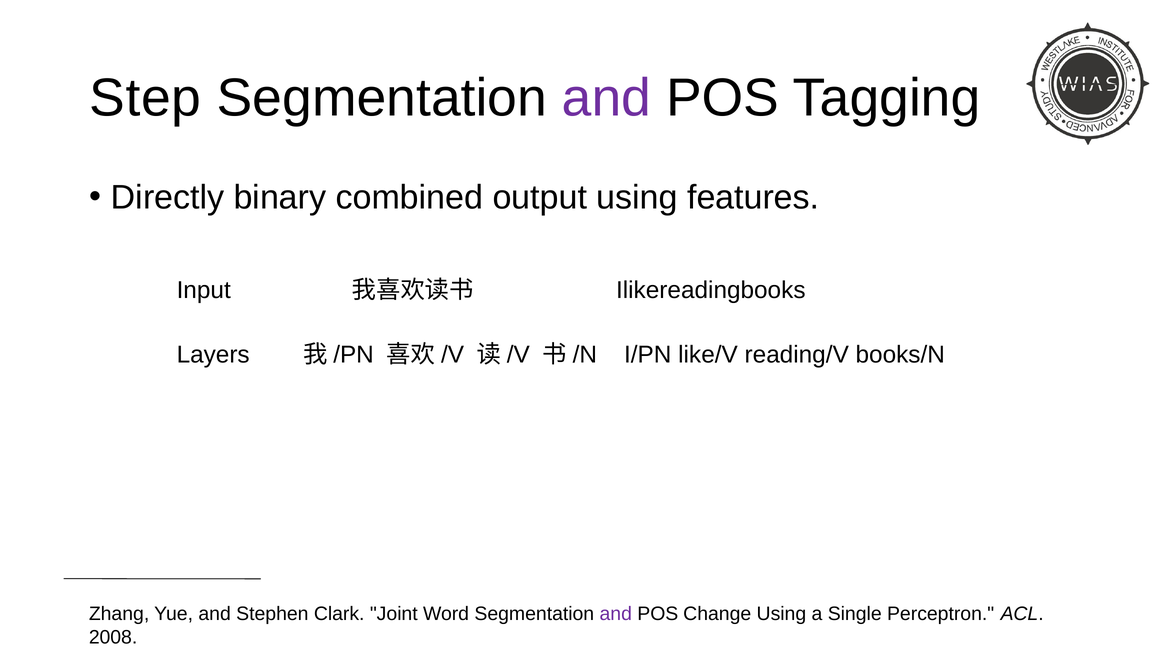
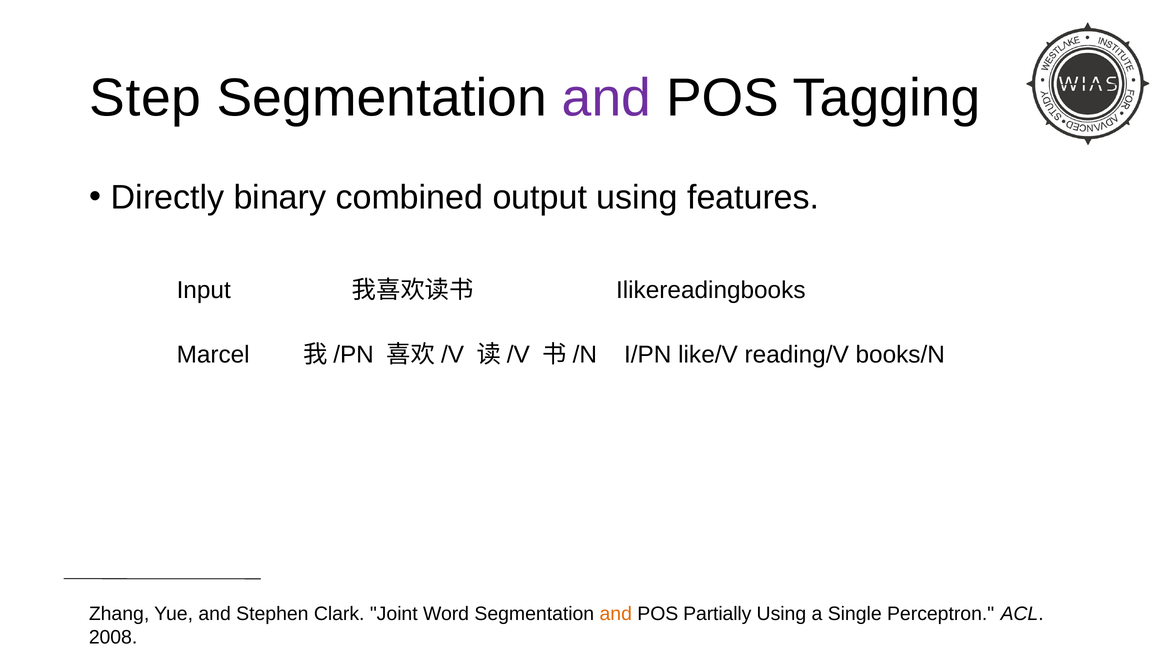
Layers: Layers -> Marcel
and at (616, 614) colour: purple -> orange
Change: Change -> Partially
